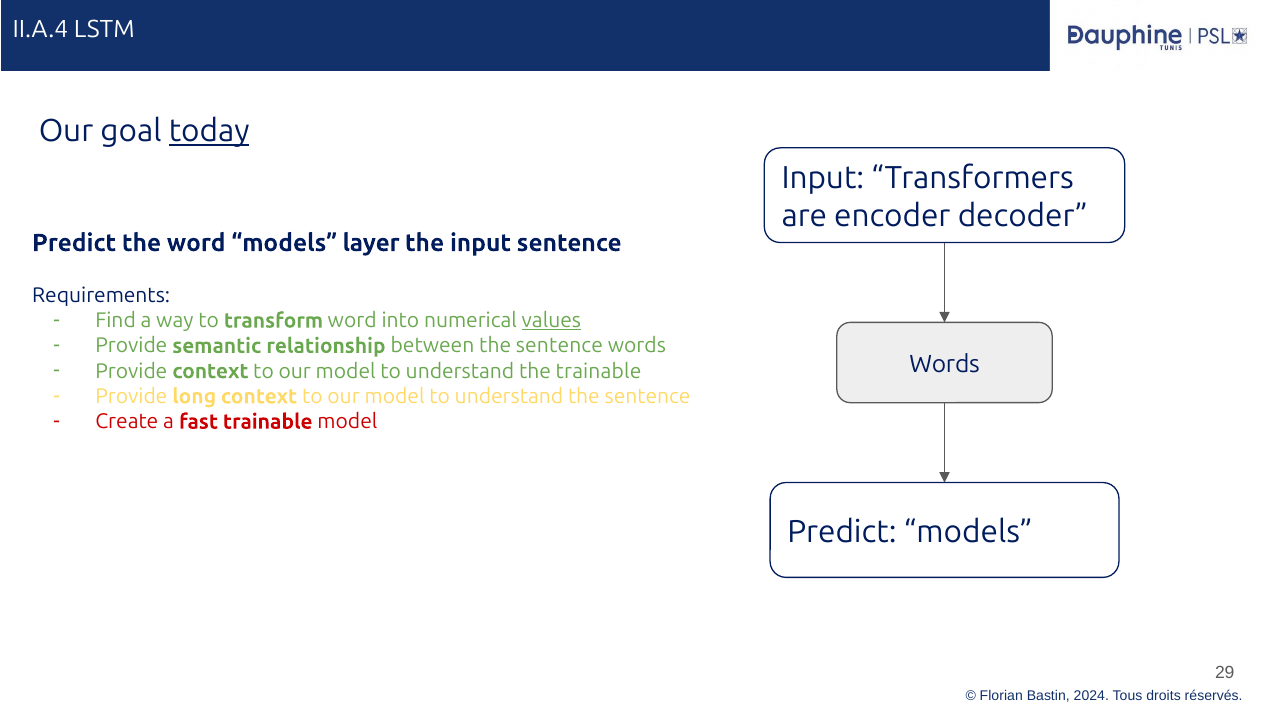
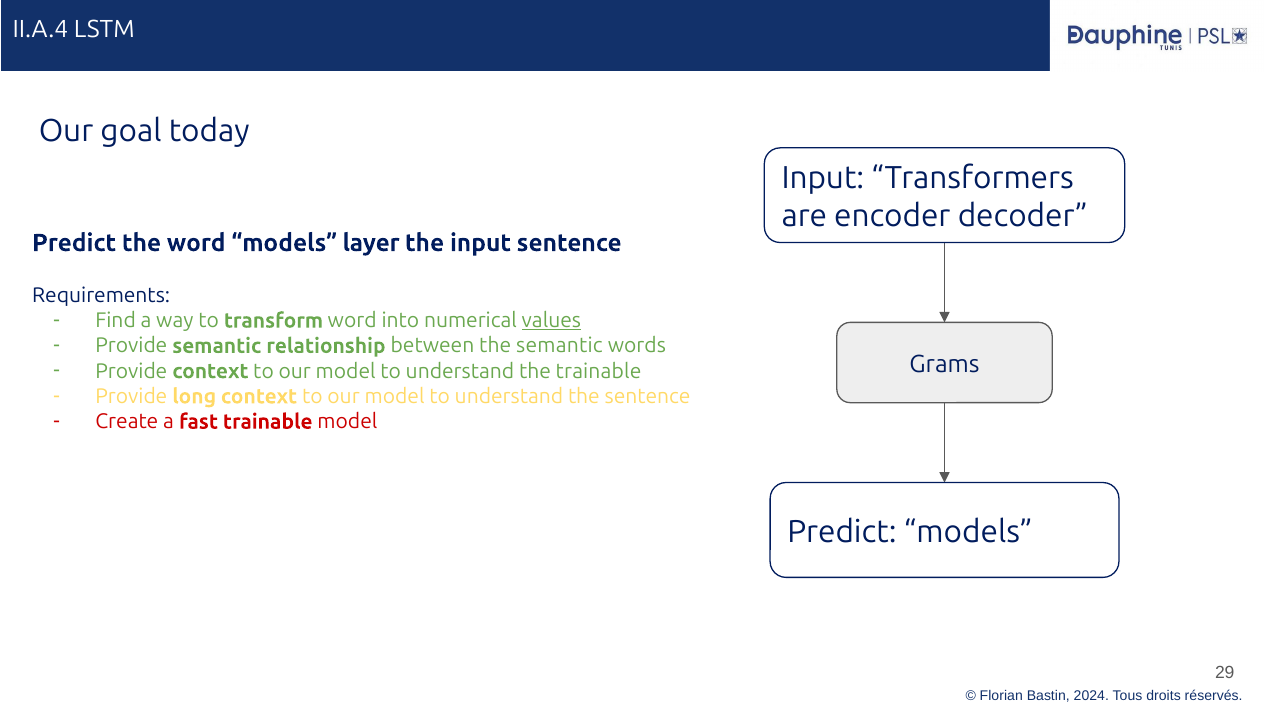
today underline: present -> none
between the sentence: sentence -> semantic
Words at (945, 364): Words -> Grams
